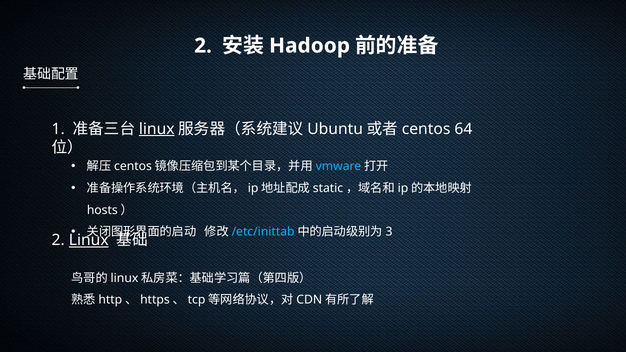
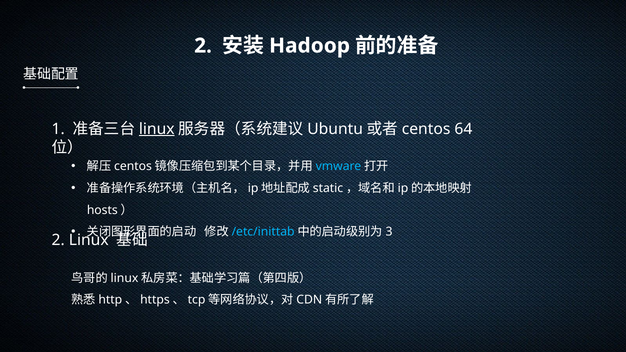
Linux at (89, 240) underline: present -> none
